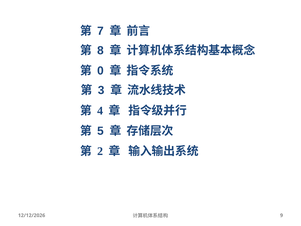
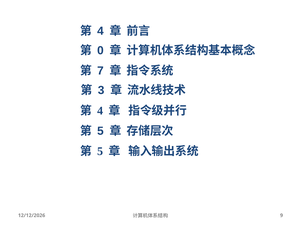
7 at (100, 31): 7 -> 4
8: 8 -> 0
0: 0 -> 7
2 at (100, 151): 2 -> 5
